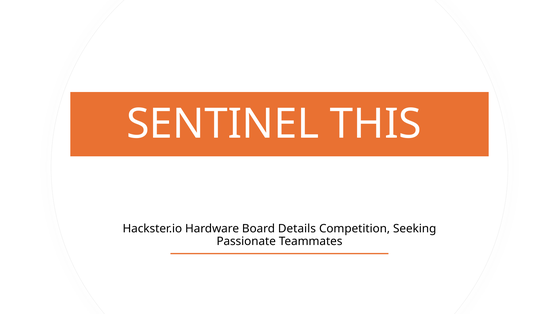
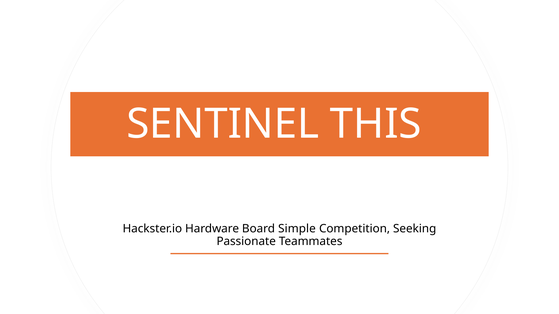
Details: Details -> Simple
